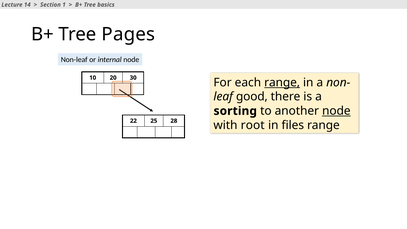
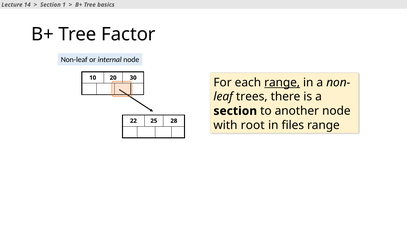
Pages: Pages -> Factor
good: good -> trees
sorting at (235, 111): sorting -> section
node at (336, 111) underline: present -> none
